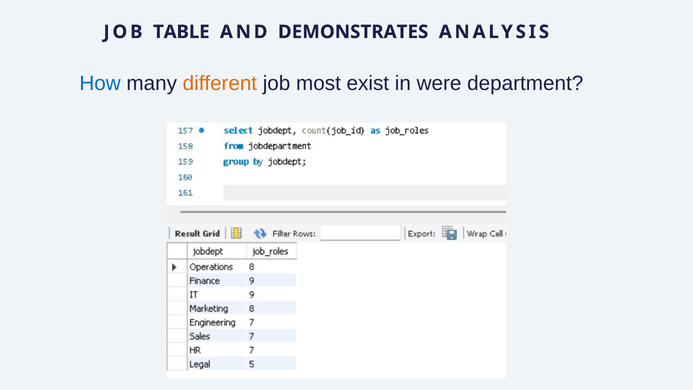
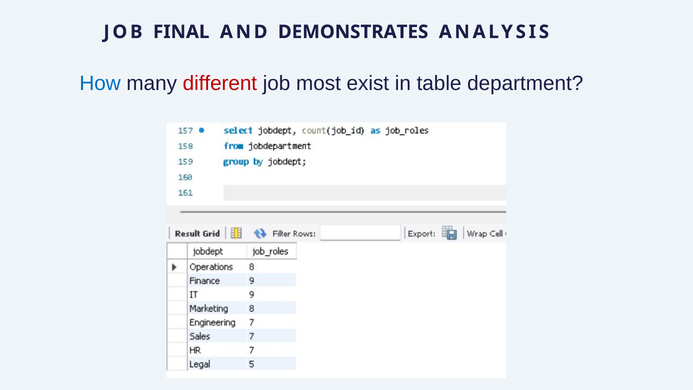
TABLE: TABLE -> FINAL
different colour: orange -> red
were: were -> table
